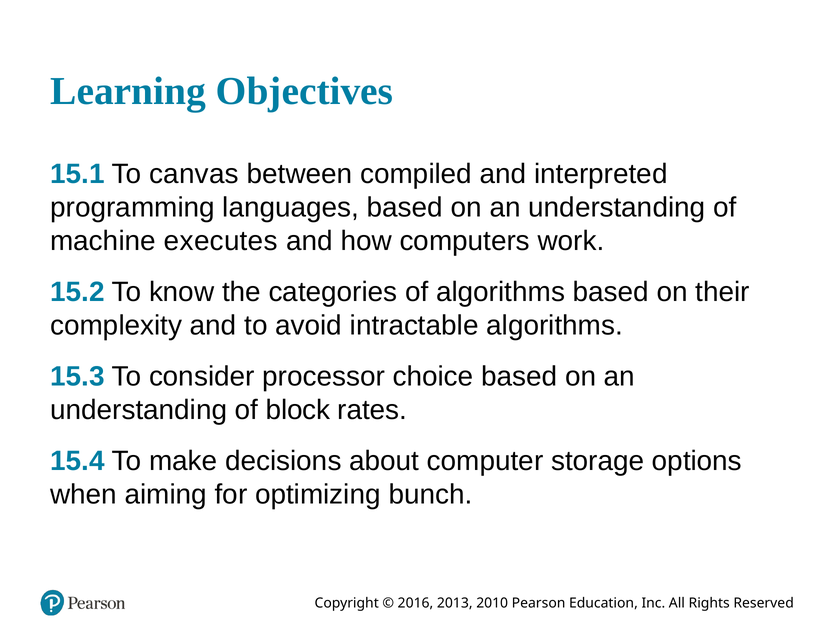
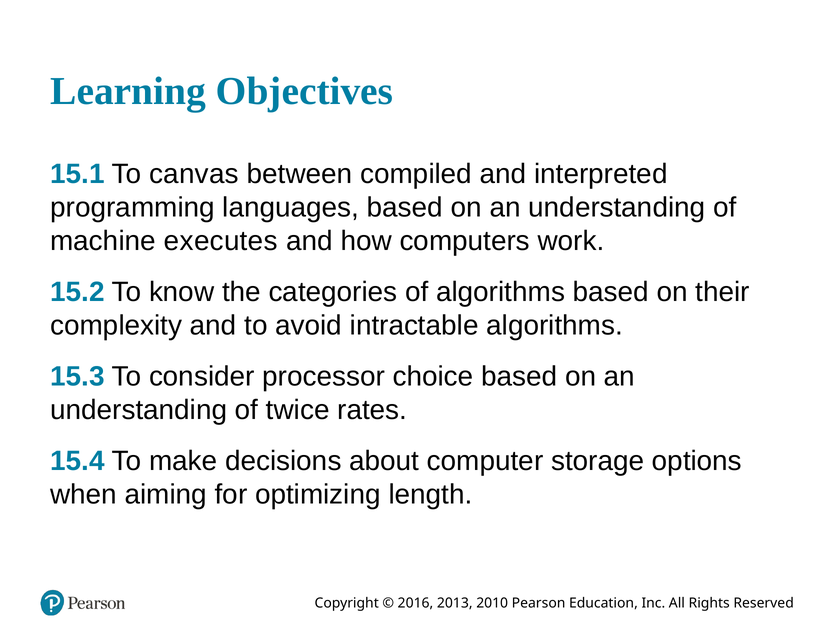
block: block -> twice
bunch: bunch -> length
